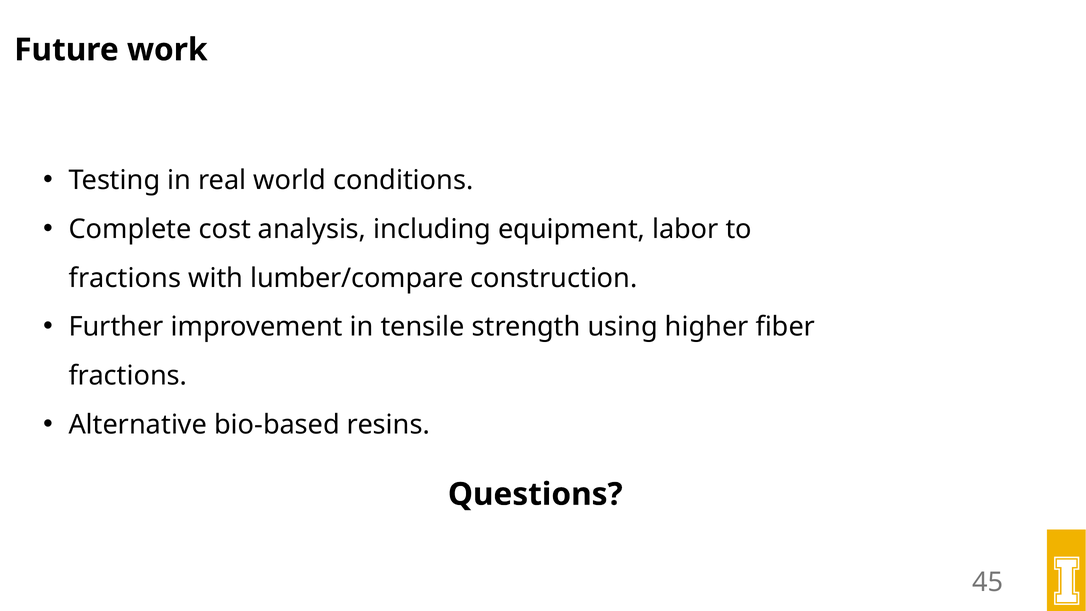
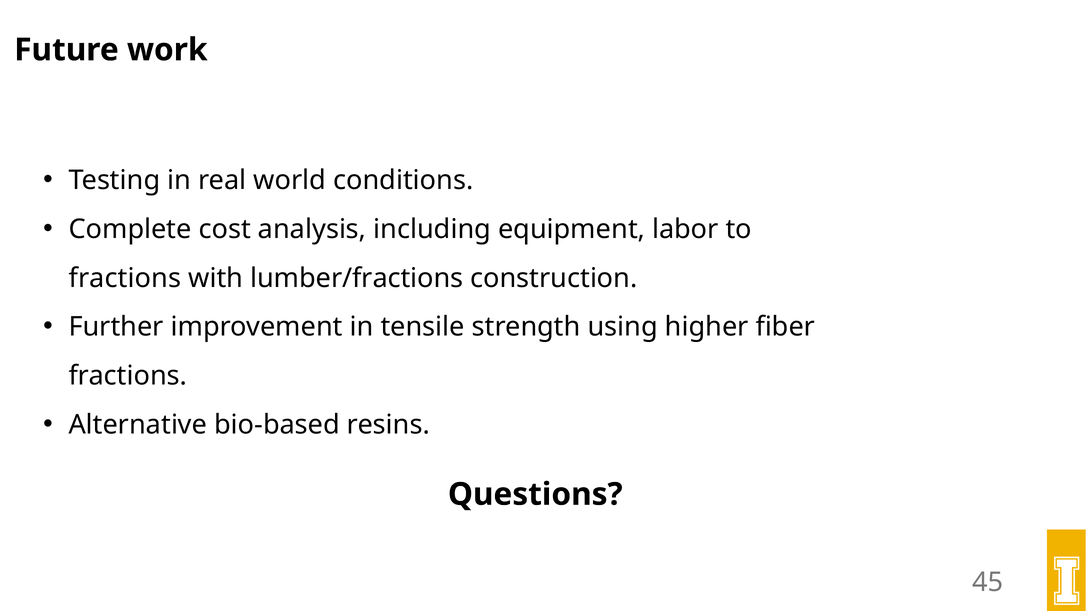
lumber/compare: lumber/compare -> lumber/fractions
